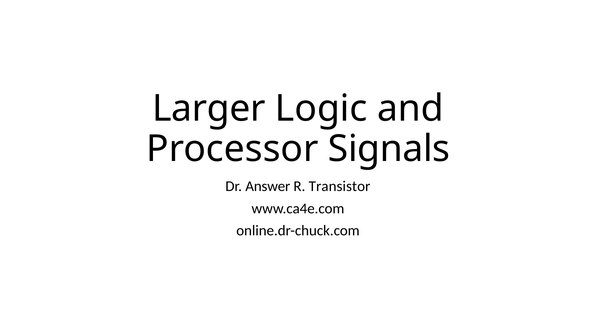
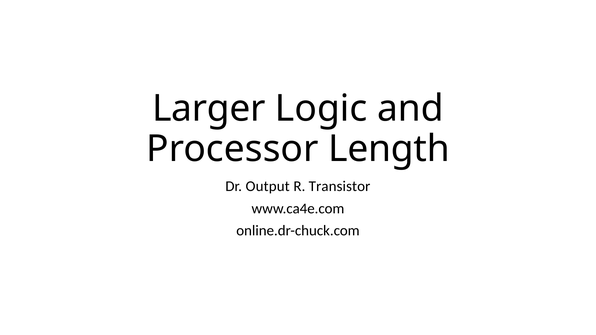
Signals: Signals -> Length
Answer: Answer -> Output
